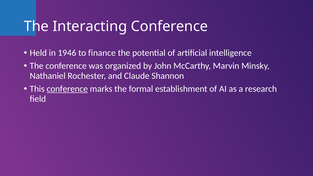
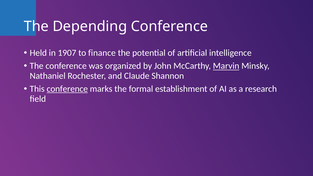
Interacting: Interacting -> Depending
1946: 1946 -> 1907
Marvin underline: none -> present
